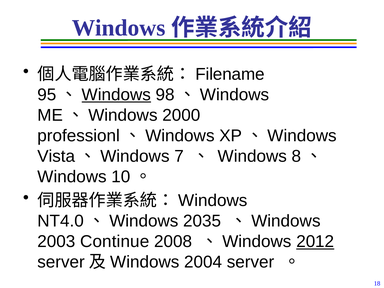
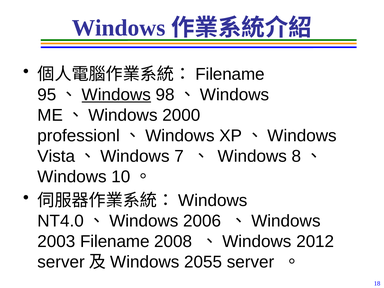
2035: 2035 -> 2006
2003 Continue: Continue -> Filename
2012 underline: present -> none
2004: 2004 -> 2055
